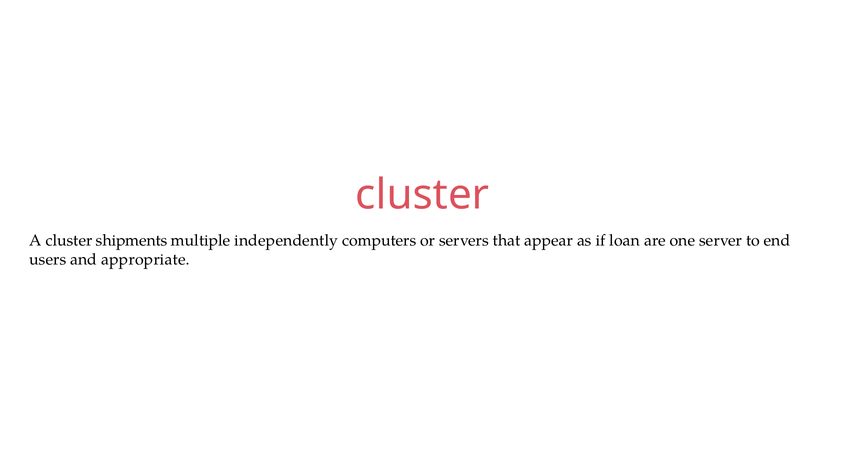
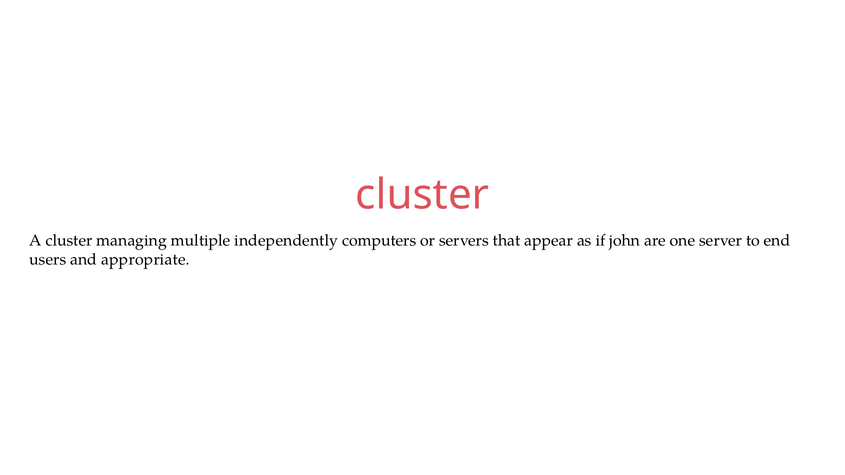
shipments: shipments -> managing
loan: loan -> john
